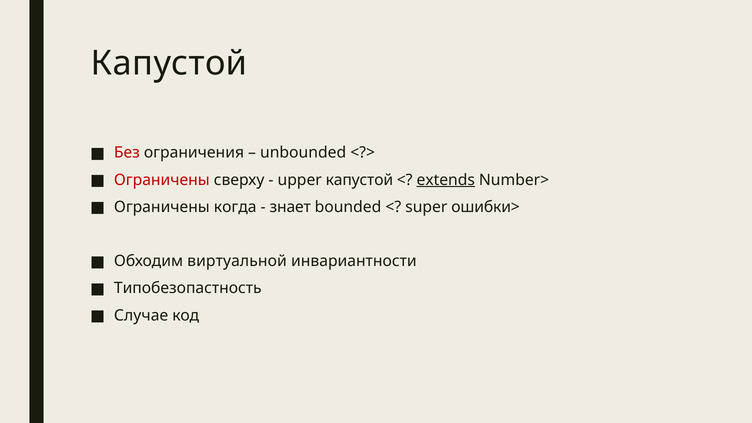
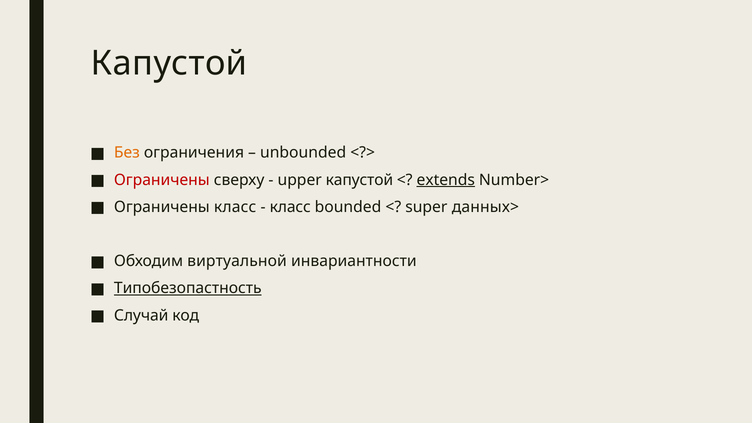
Без colour: red -> orange
Ограничены когда: когда -> класс
знает at (290, 207): знает -> класс
ошибки>: ошибки> -> данных>
Типобезопастность underline: none -> present
Случае: Случае -> Случай
